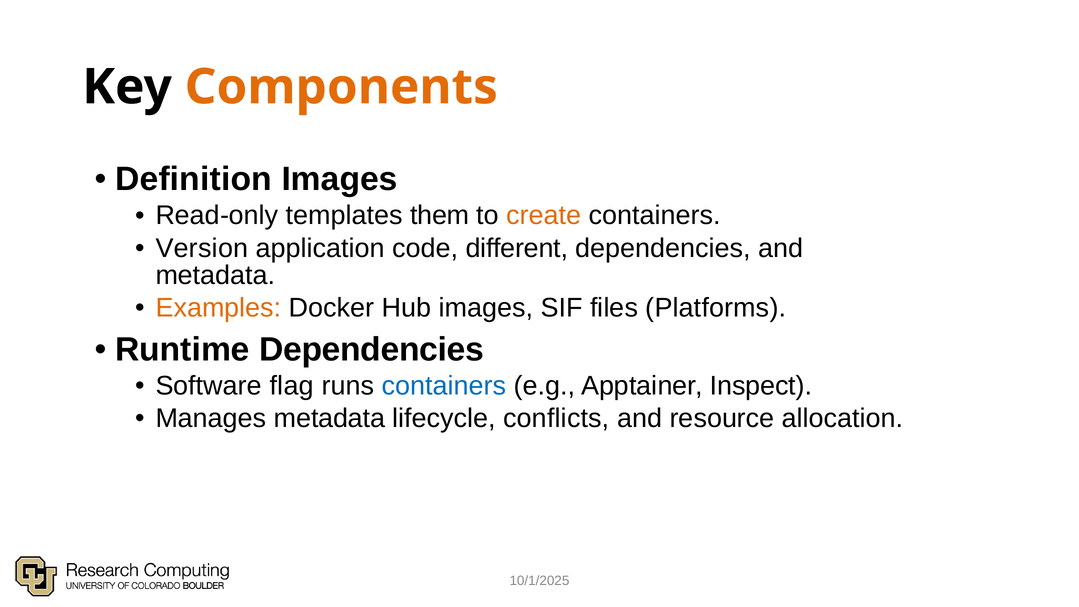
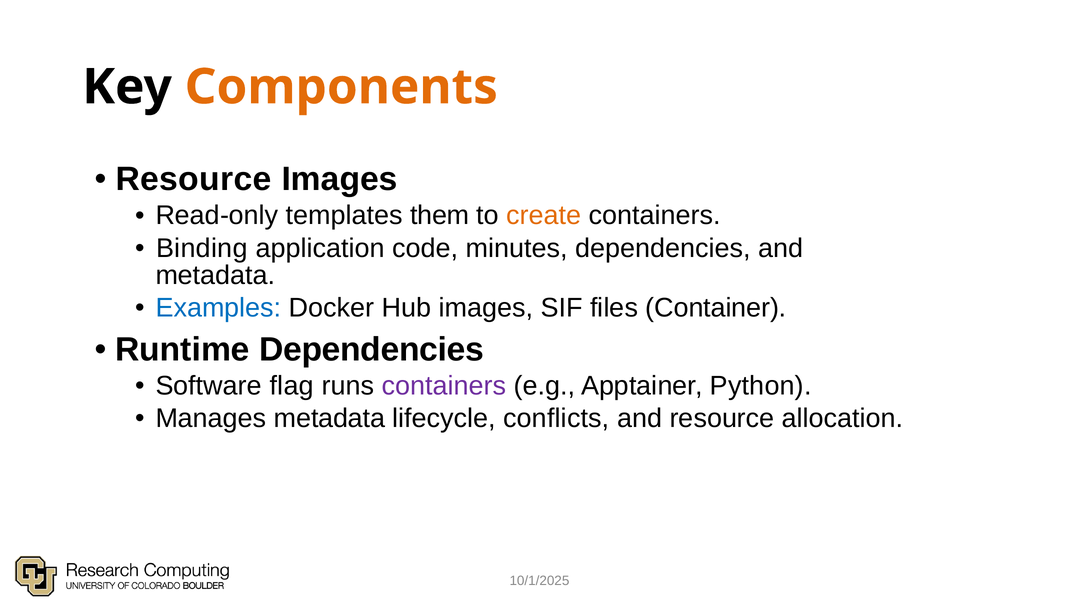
Definition at (194, 179): Definition -> Resource
Version: Version -> Binding
different: different -> minutes
Examples colour: orange -> blue
Platforms: Platforms -> Container
containers at (444, 386) colour: blue -> purple
Inspect: Inspect -> Python
